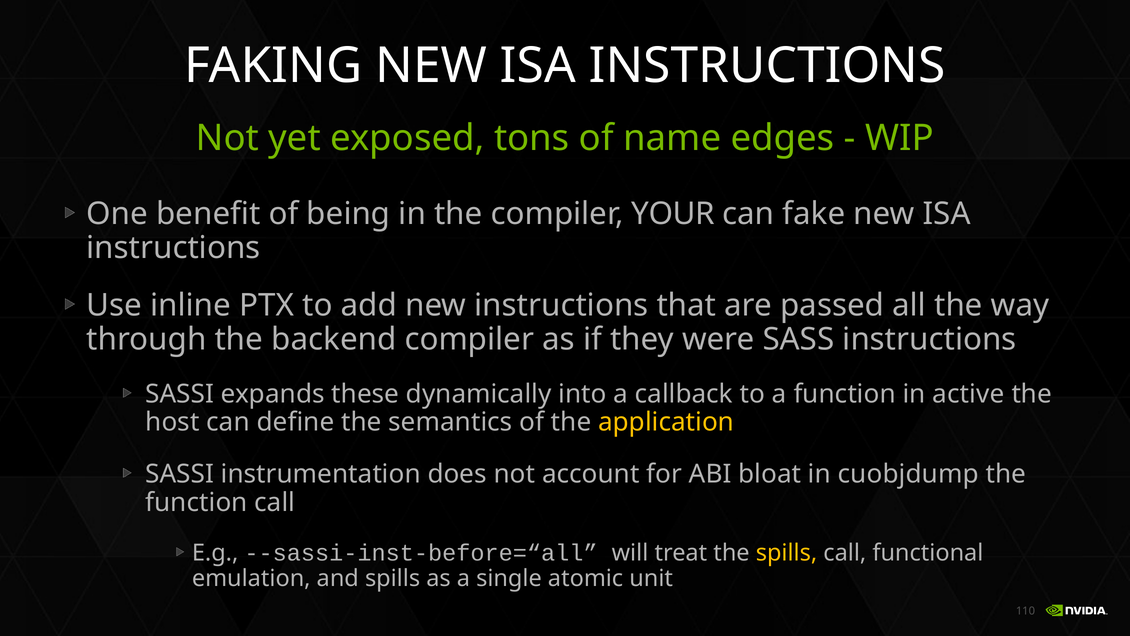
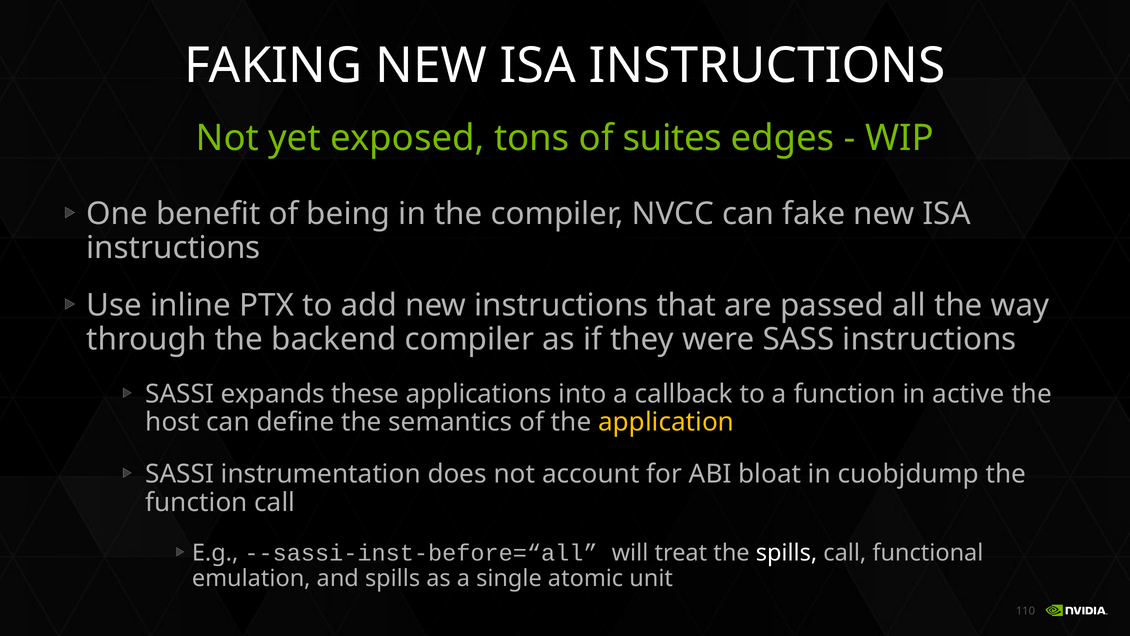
name: name -> suites
YOUR: YOUR -> NVCC
dynamically: dynamically -> applications
spills at (786, 553) colour: yellow -> white
